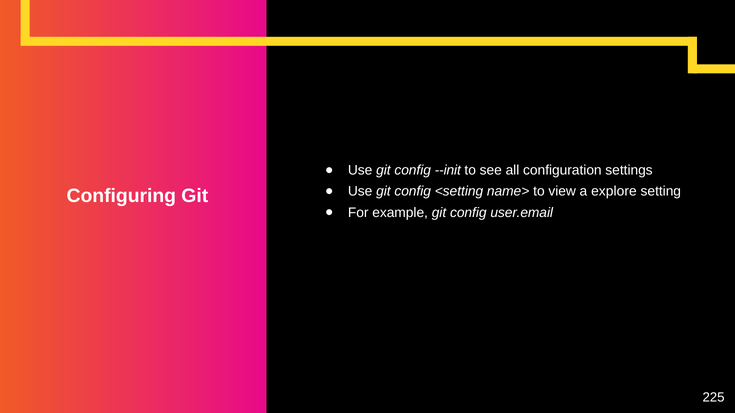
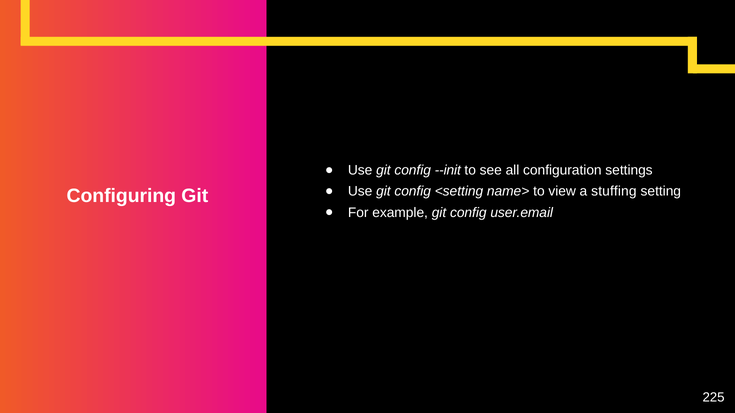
explore: explore -> stuffing
